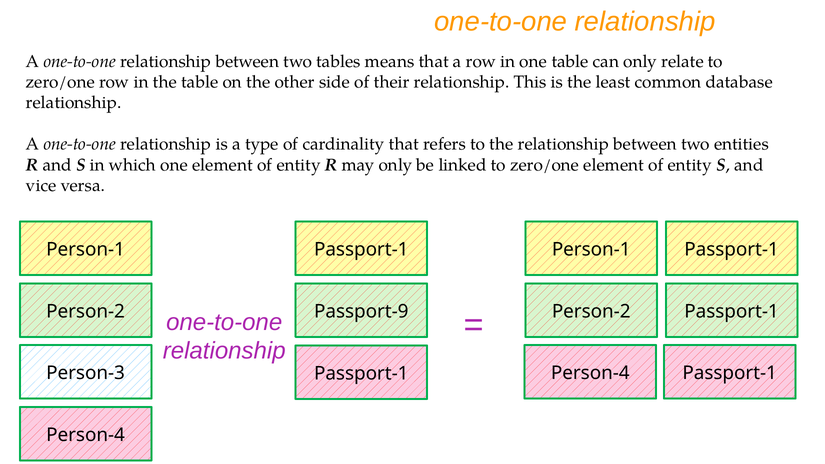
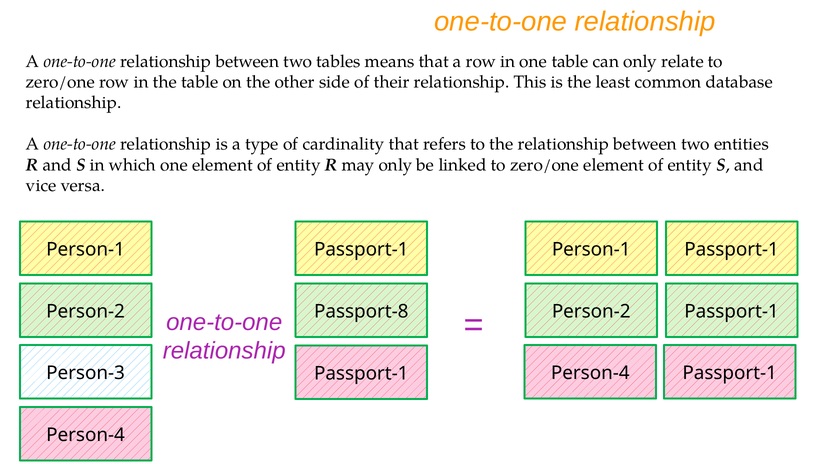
Passport-9: Passport-9 -> Passport-8
